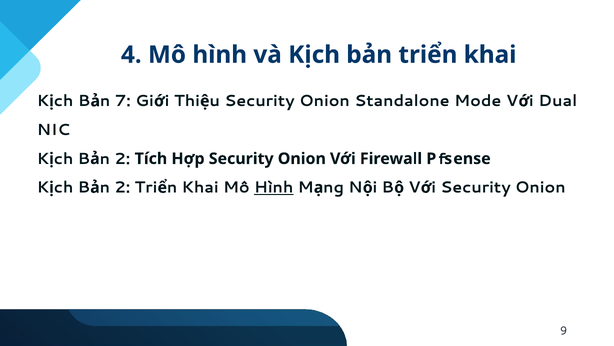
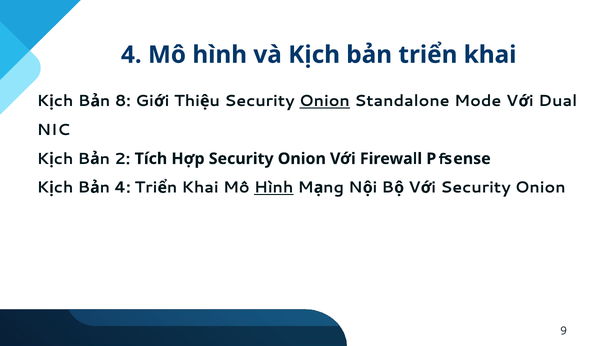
7: 7 -> 8
Onion at (325, 101) underline: none -> present
2 at (122, 187): 2 -> 4
